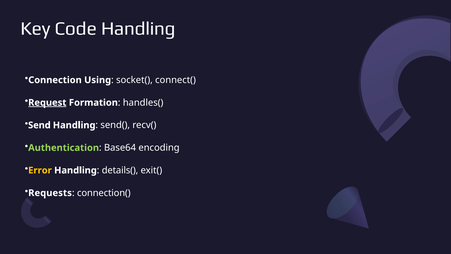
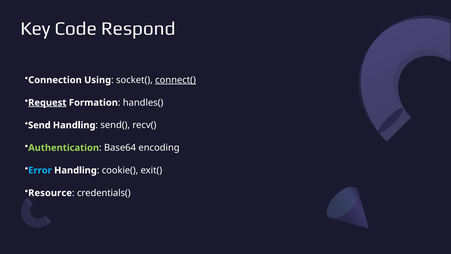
Code Handling: Handling -> Respond
connect( underline: none -> present
Error colour: yellow -> light blue
details(: details( -> cookie(
Requests: Requests -> Resource
connection(: connection( -> credentials(
